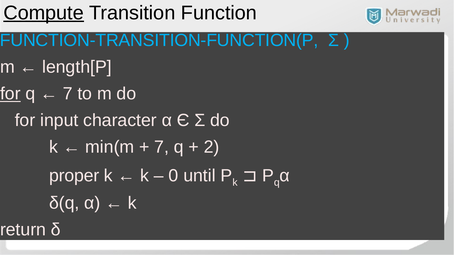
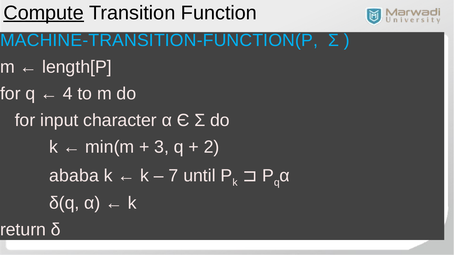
FUNCTION-TRANSITION-FUNCTION(P: FUNCTION-TRANSITION-FUNCTION(P -> MACHINE-TRANSITION-FUNCTION(P
for at (10, 94) underline: present -> none
7 at (68, 94): 7 -> 4
7 at (162, 147): 7 -> 3
proper: proper -> ababa
0: 0 -> 7
